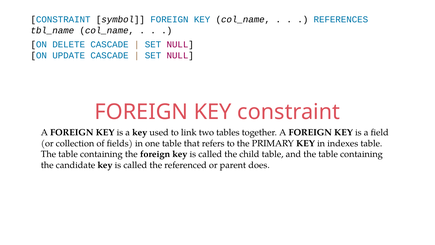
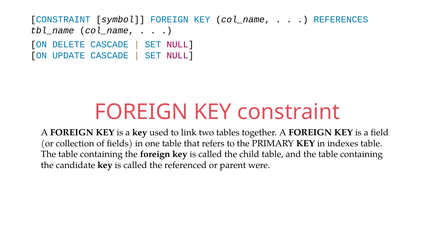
does: does -> were
